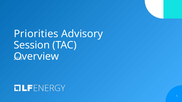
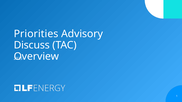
Session: Session -> Discuss
